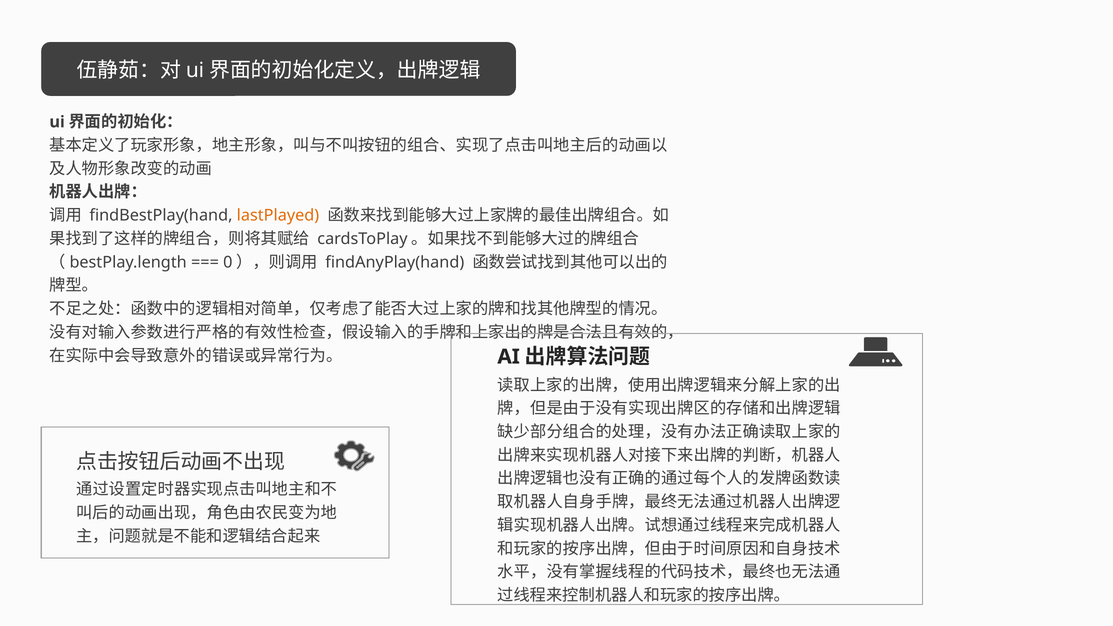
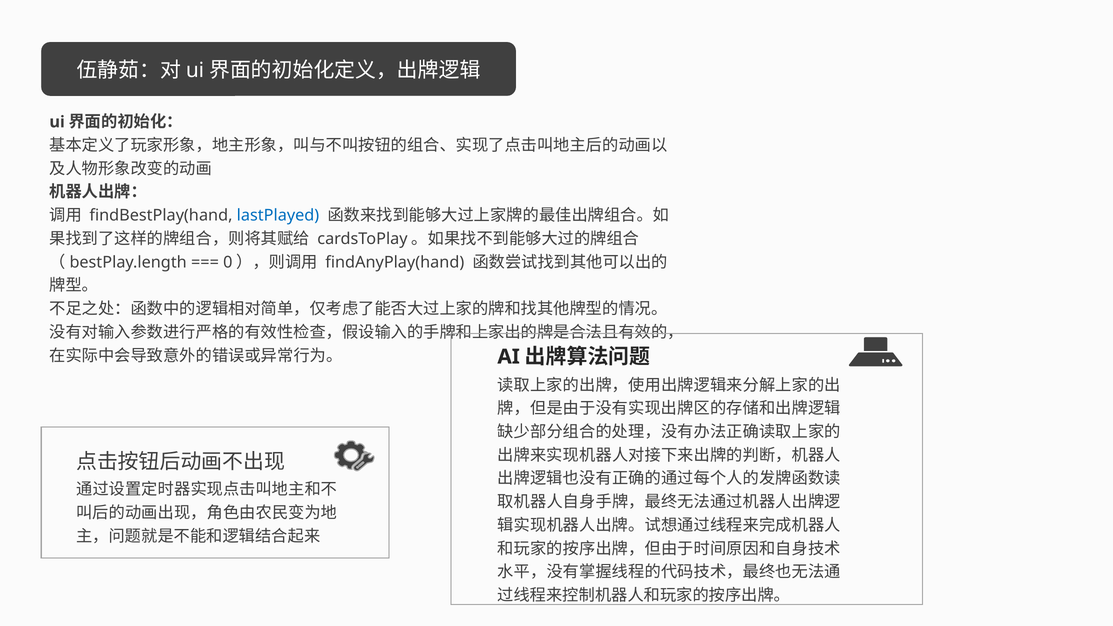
lastPlayed colour: orange -> blue
